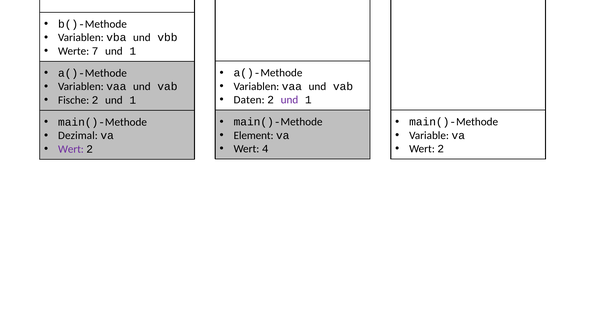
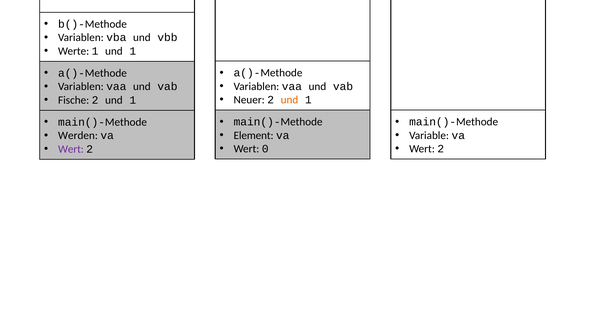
Werte 7: 7 -> 1
Daten: Daten -> Neuer
und at (289, 100) colour: purple -> orange
Dezimal: Dezimal -> Werden
4: 4 -> 0
